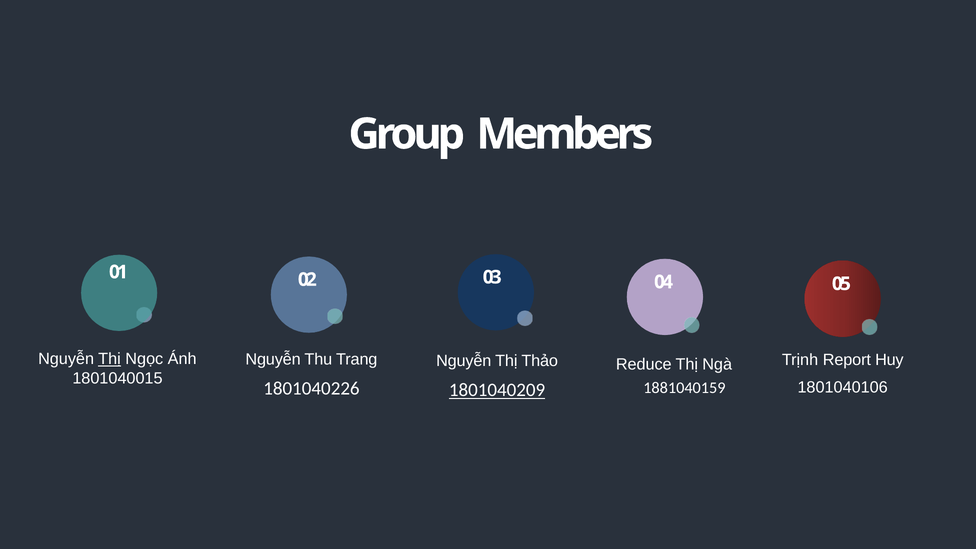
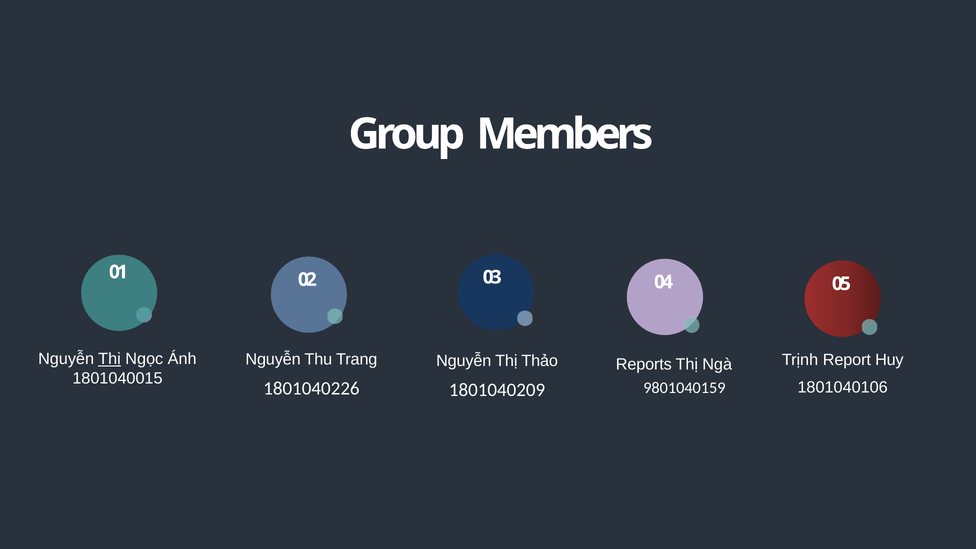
Reduce: Reduce -> Reports
1881040159: 1881040159 -> 9801040159
1801040209 underline: present -> none
